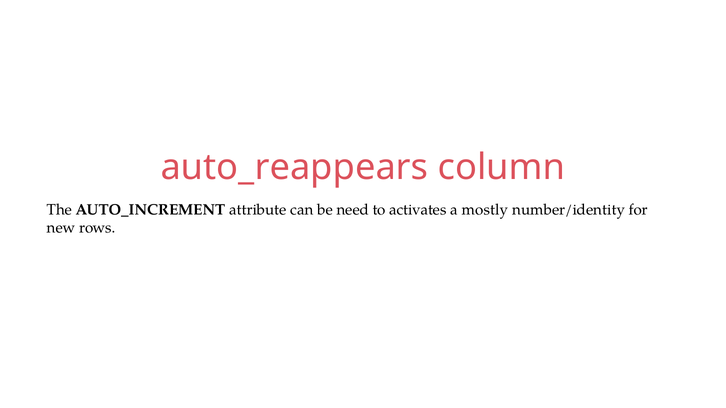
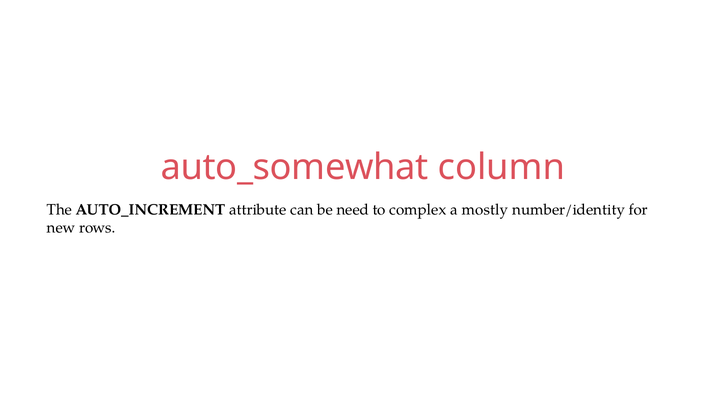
auto_reappears: auto_reappears -> auto_somewhat
activates: activates -> complex
